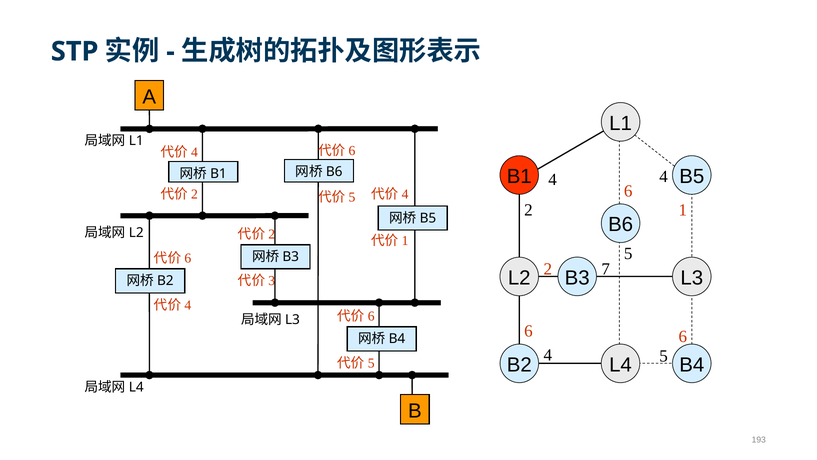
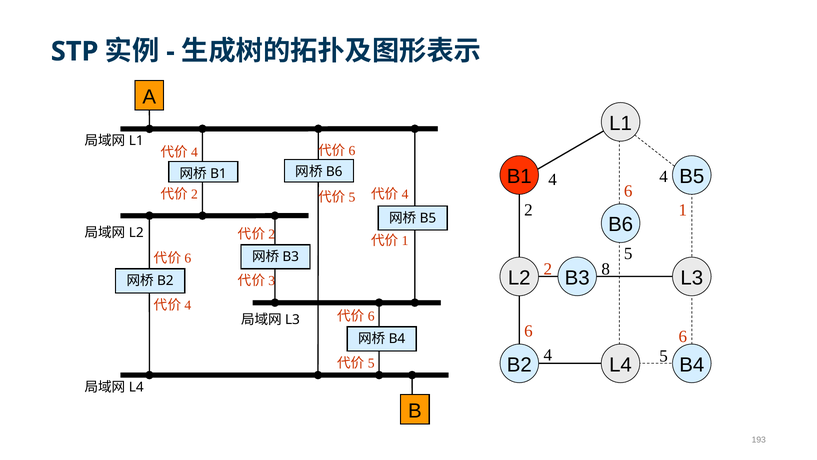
7: 7 -> 8
